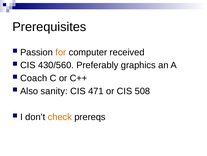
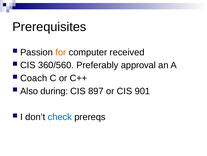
430/560: 430/560 -> 360/560
graphics: graphics -> approval
sanity: sanity -> during
471: 471 -> 897
508: 508 -> 901
check colour: orange -> blue
